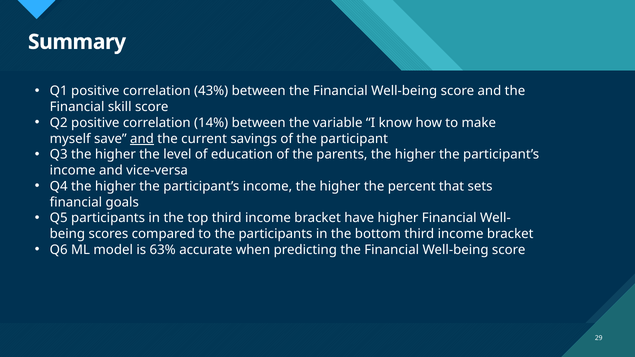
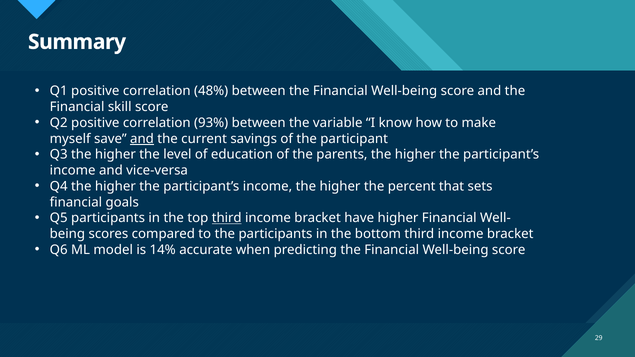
43%: 43% -> 48%
14%: 14% -> 93%
third at (227, 218) underline: none -> present
63%: 63% -> 14%
